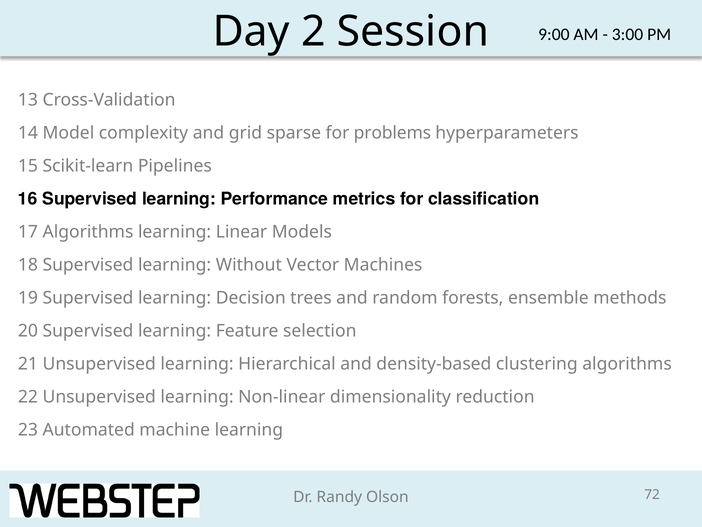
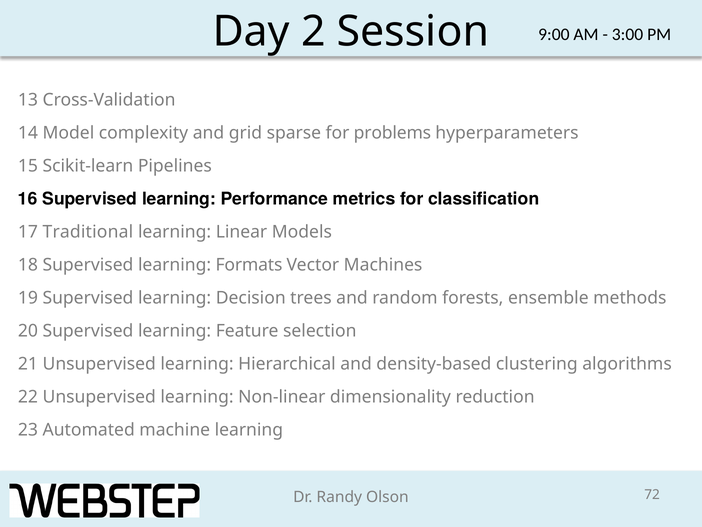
17 Algorithms: Algorithms -> Traditional
Without: Without -> Formats
